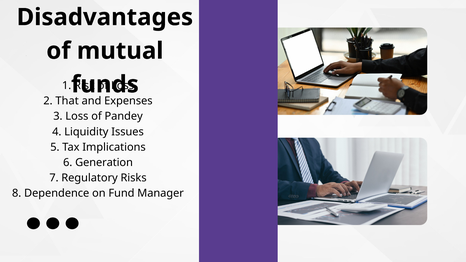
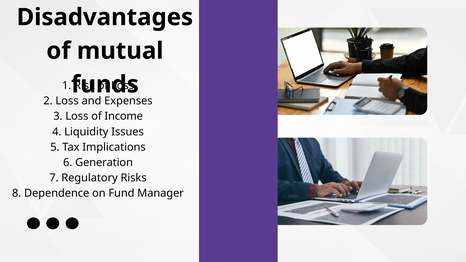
2 That: That -> Loss
Pandey: Pandey -> Income
